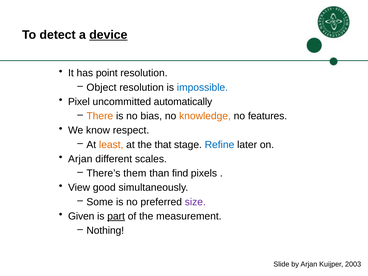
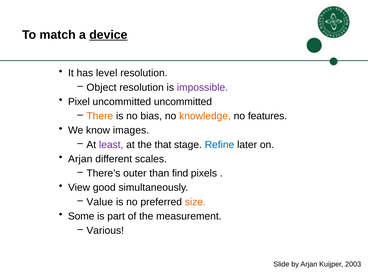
detect: detect -> match
point: point -> level
impossible colour: blue -> purple
uncommitted automatically: automatically -> uncommitted
respect: respect -> images
least colour: orange -> purple
them: them -> outer
Some: Some -> Value
size colour: purple -> orange
Given: Given -> Some
part underline: present -> none
Nothing: Nothing -> Various
